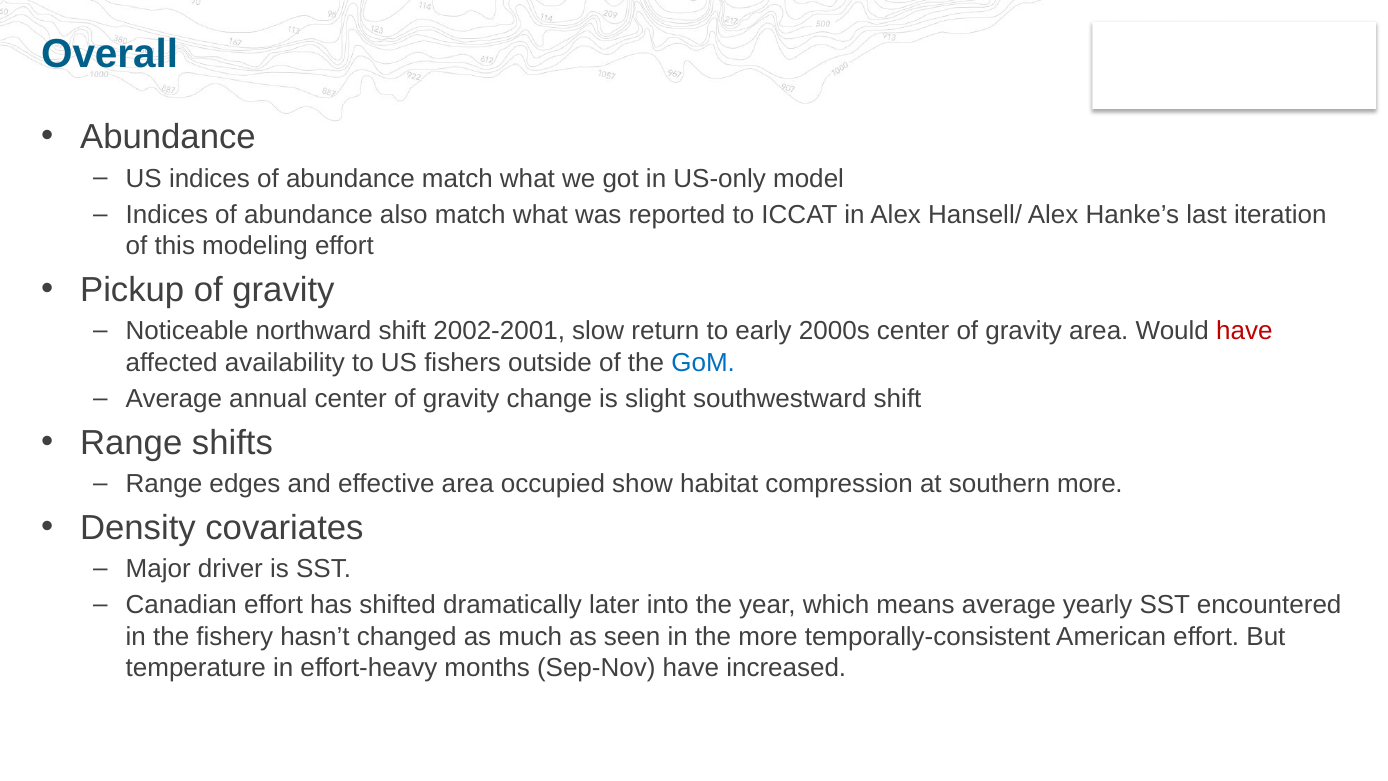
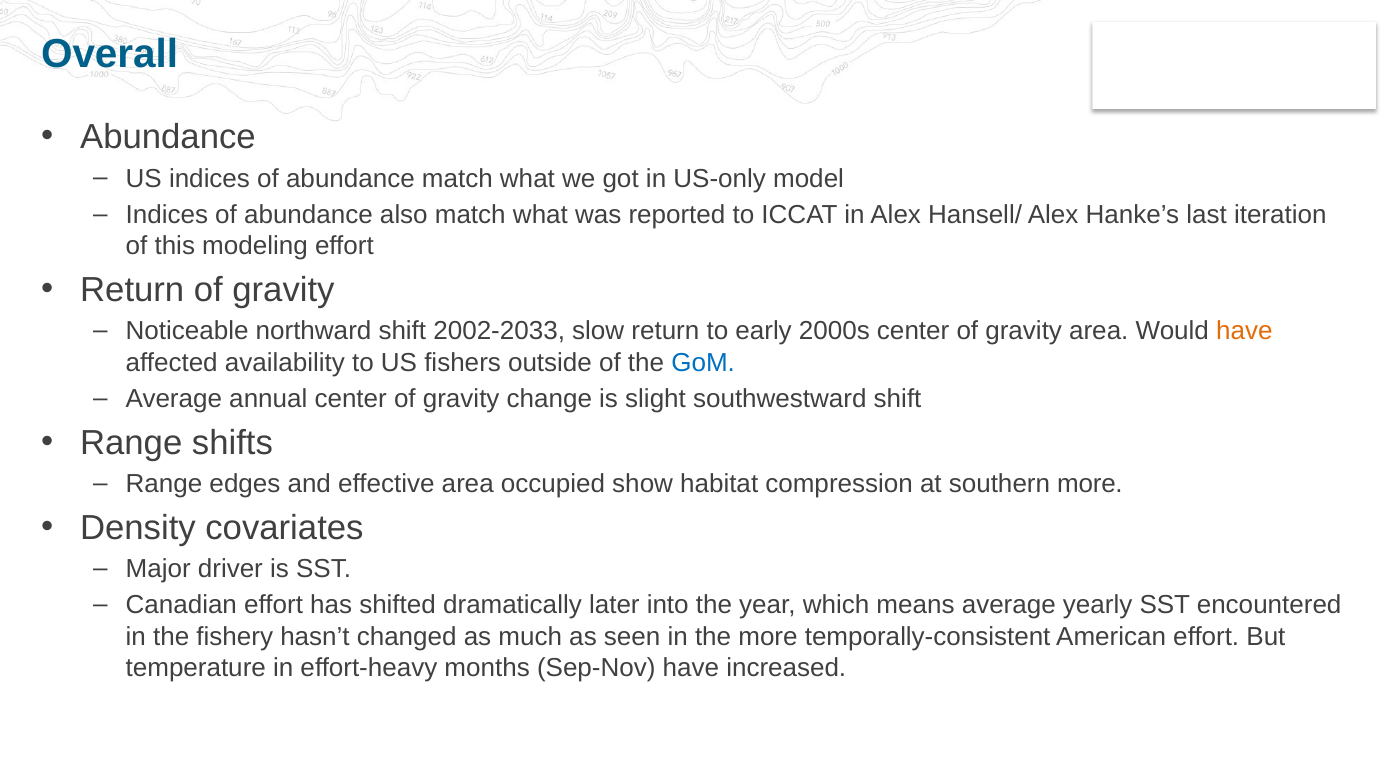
Pickup at (132, 290): Pickup -> Return
2002-2001: 2002-2001 -> 2002-2033
have at (1244, 331) colour: red -> orange
